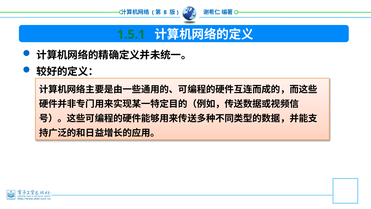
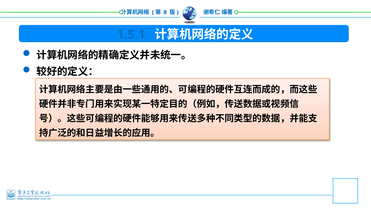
1.5.1 colour: green -> blue
